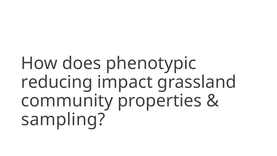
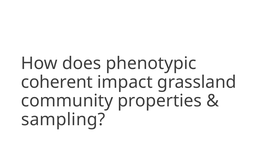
reducing: reducing -> coherent
